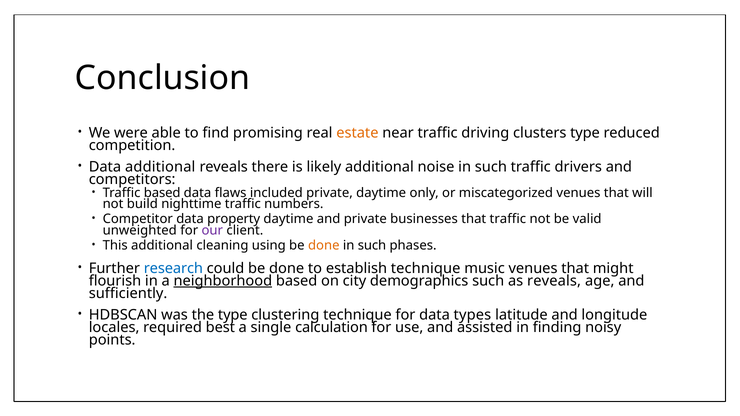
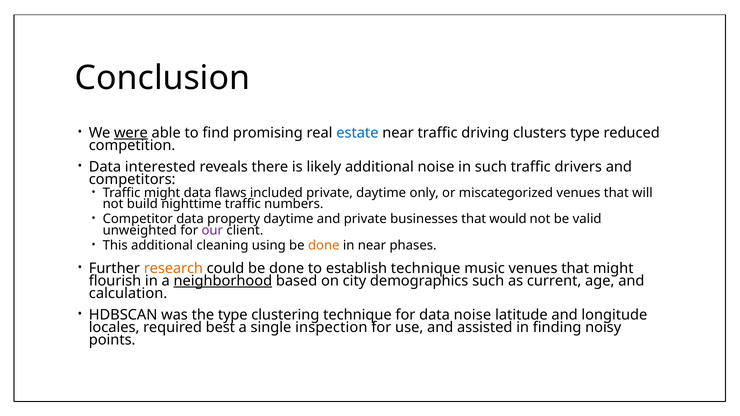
were underline: none -> present
estate colour: orange -> blue
Data additional: additional -> interested
Traffic based: based -> might
that traffic: traffic -> would
such at (372, 245): such -> near
research colour: blue -> orange
as reveals: reveals -> current
sufficiently: sufficiently -> calculation
data types: types -> noise
calculation: calculation -> inspection
